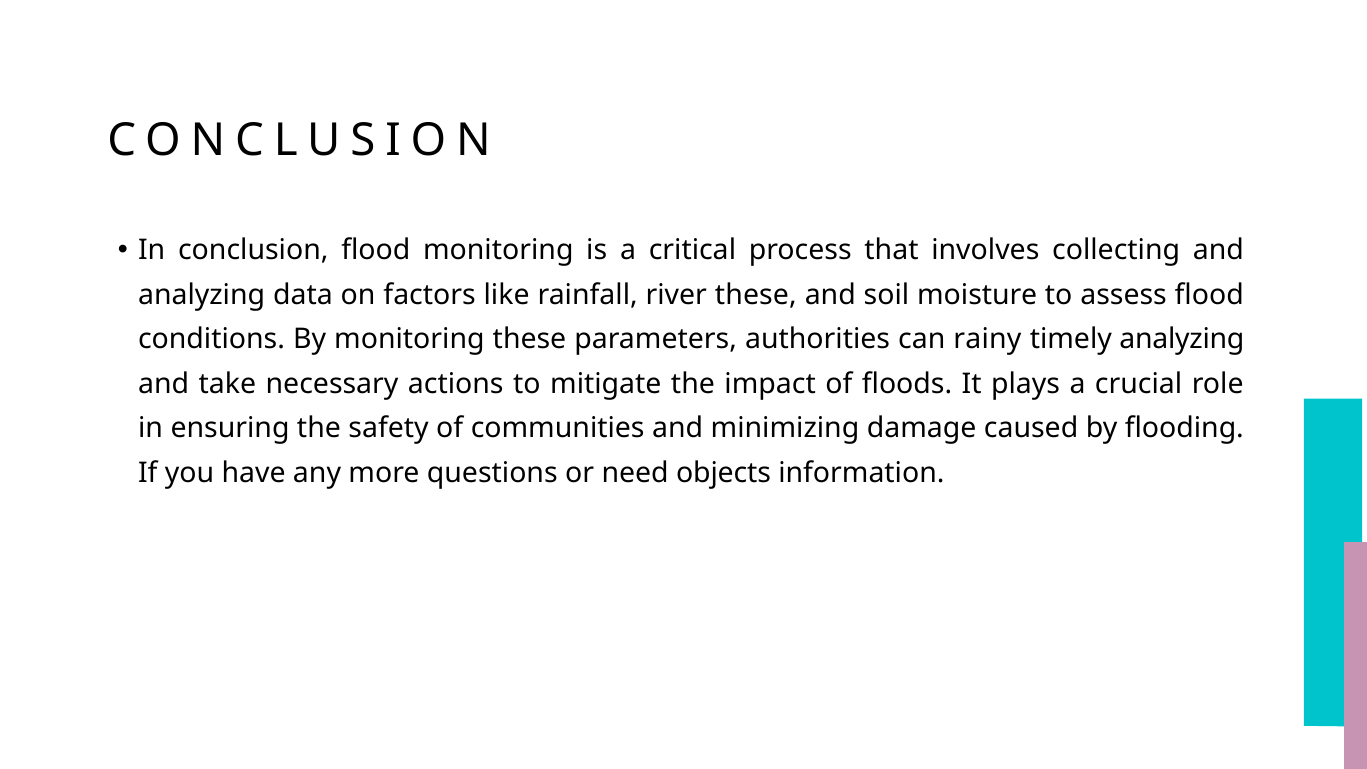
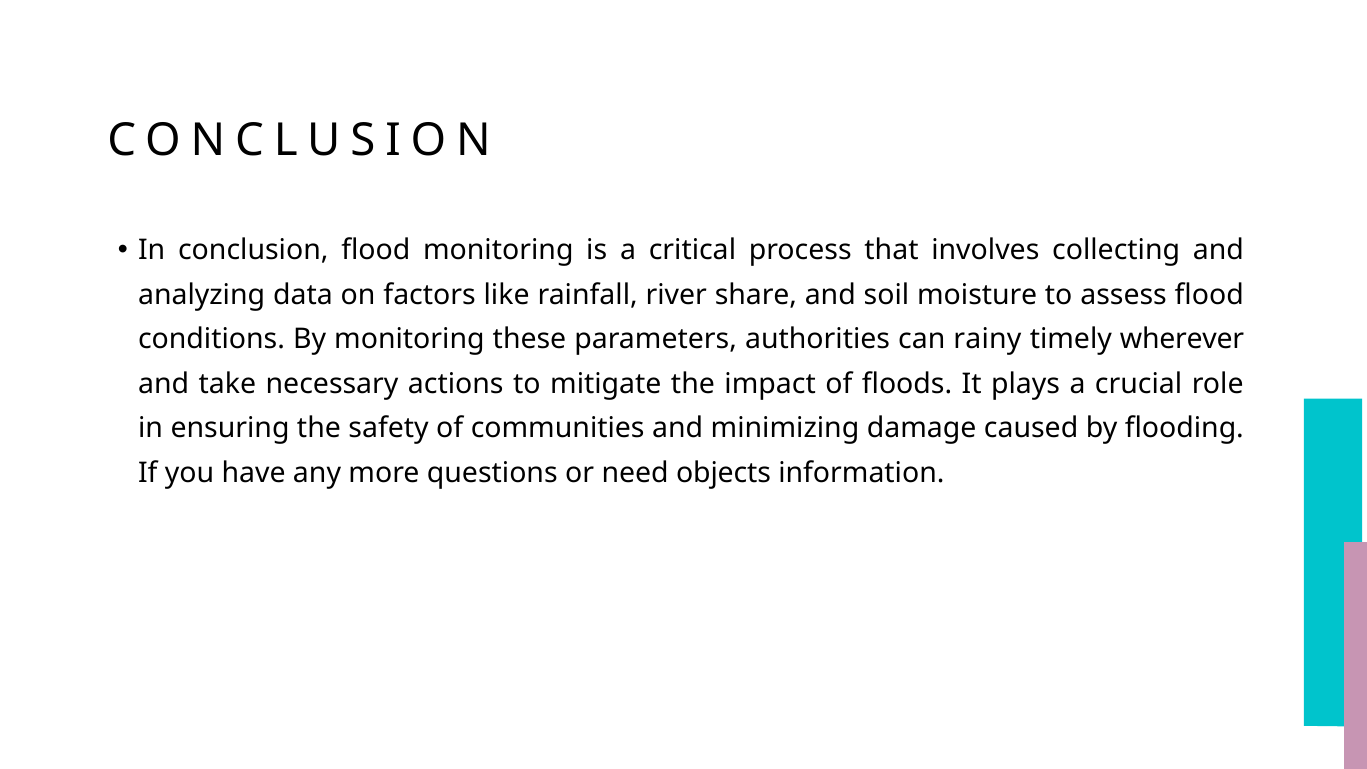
river these: these -> share
timely analyzing: analyzing -> wherever
